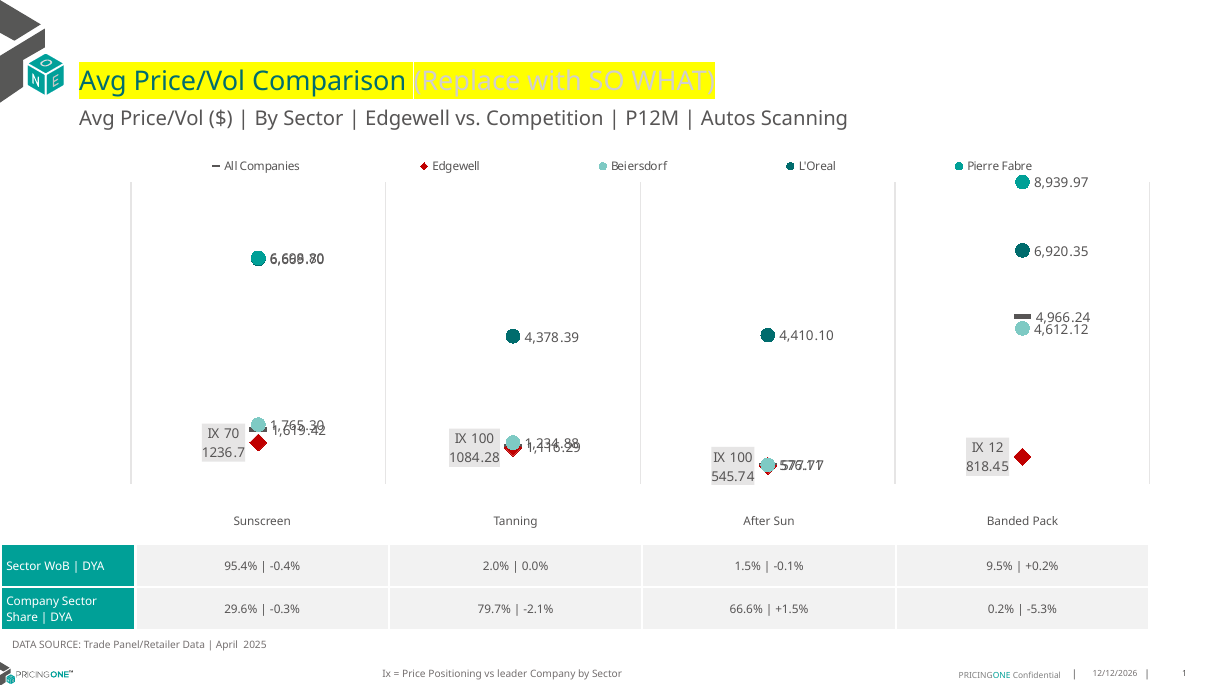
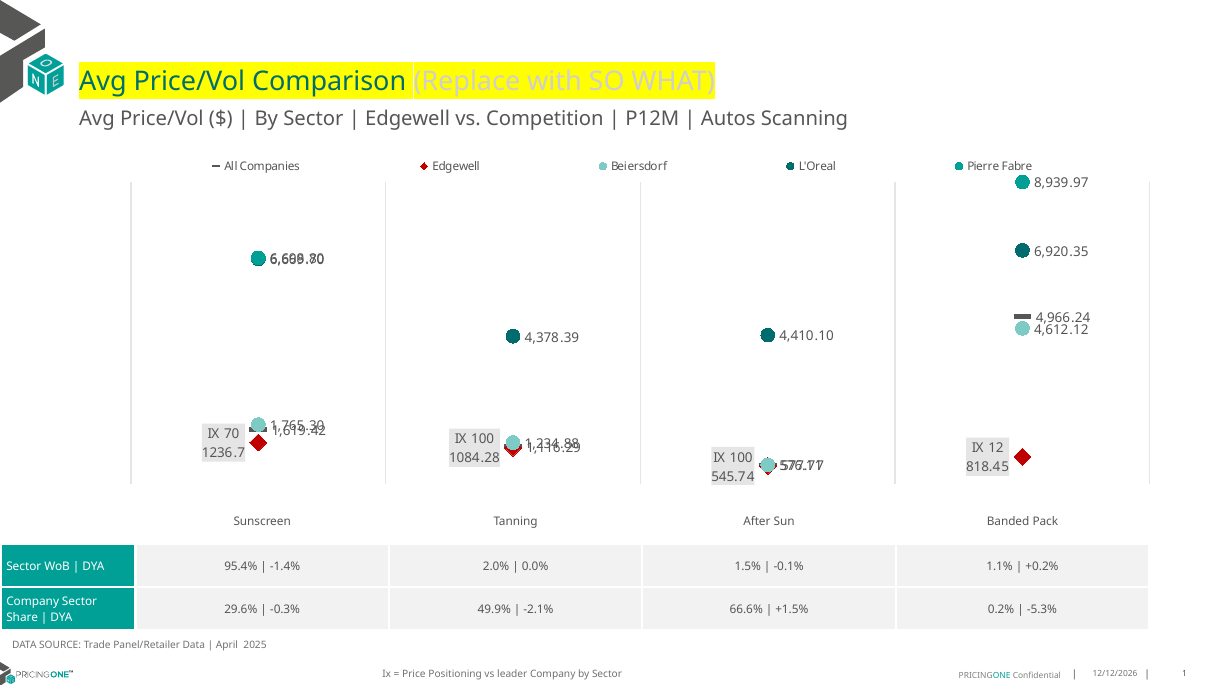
-0.4%: -0.4% -> -1.4%
9.5%: 9.5% -> 1.1%
79.7%: 79.7% -> 49.9%
